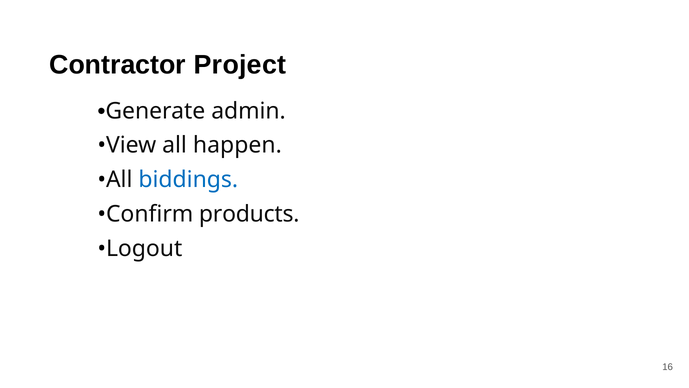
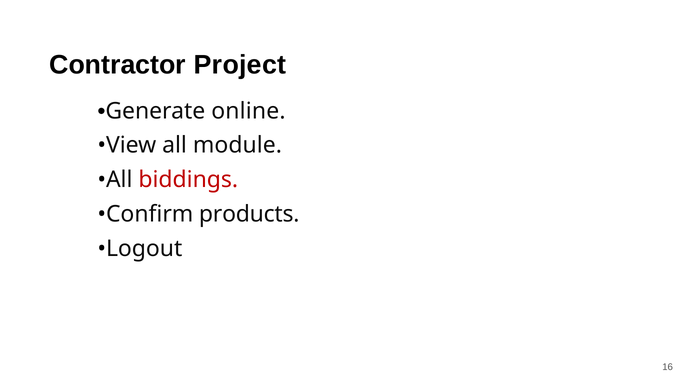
admin: admin -> online
happen: happen -> module
biddings colour: blue -> red
